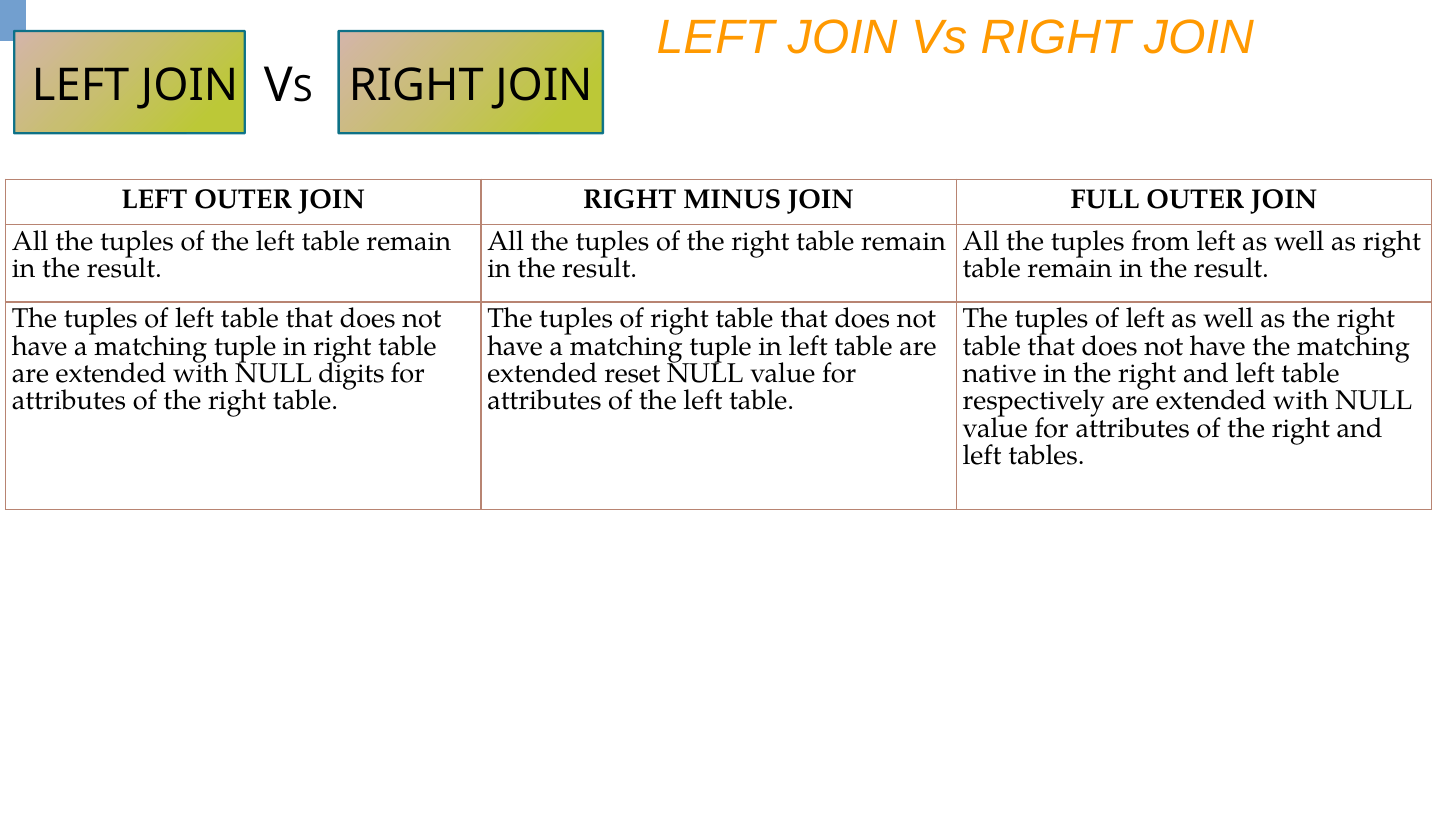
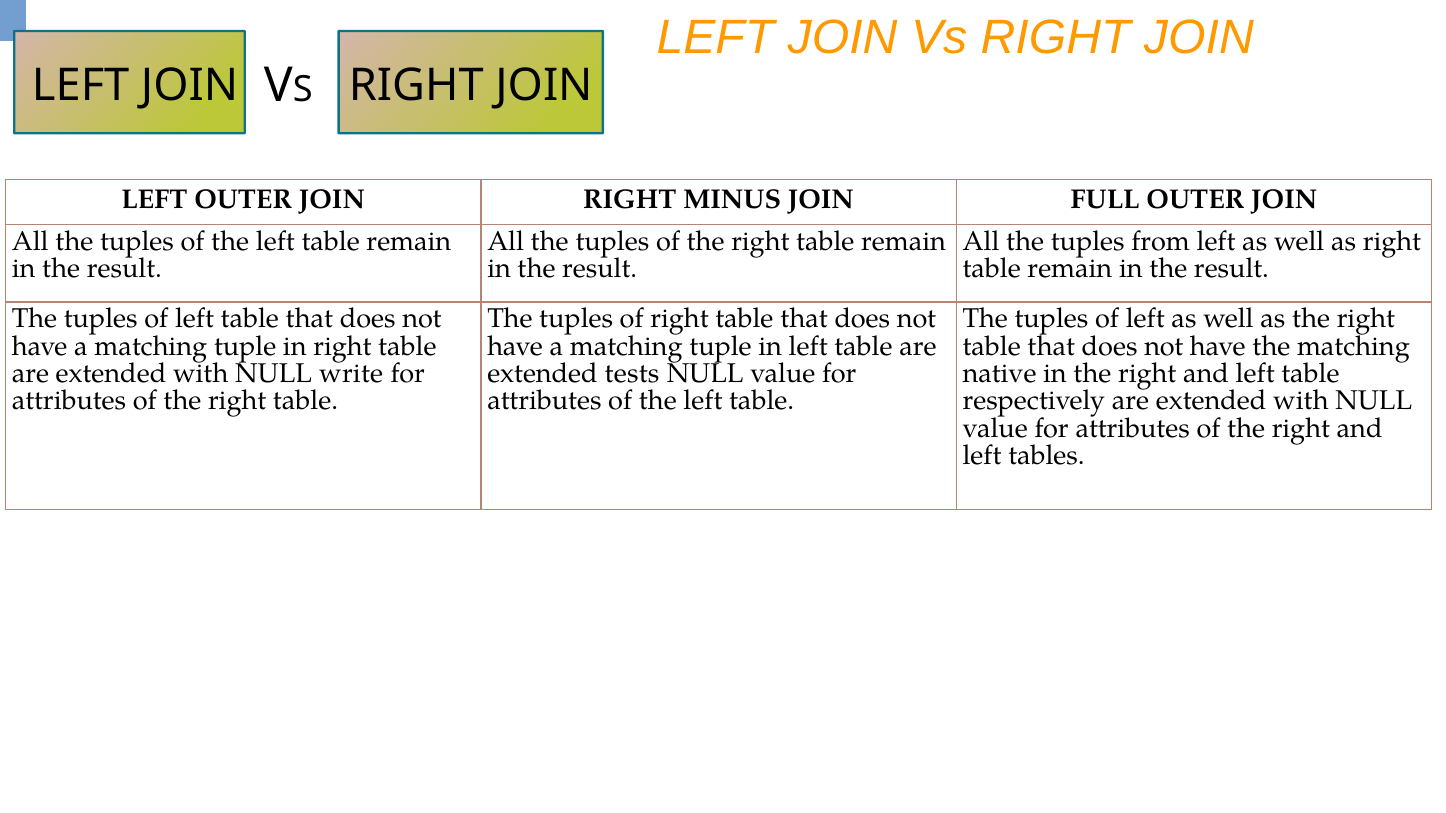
digits: digits -> write
reset: reset -> tests
